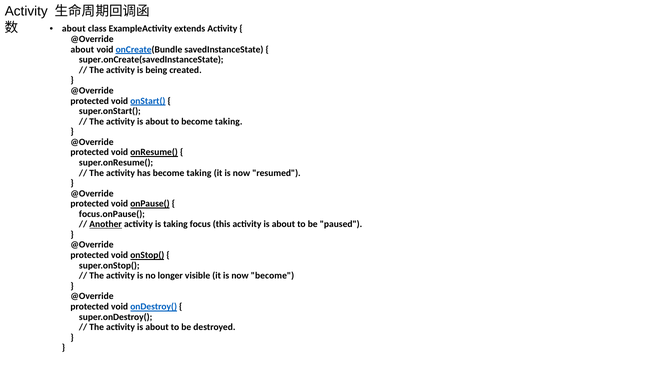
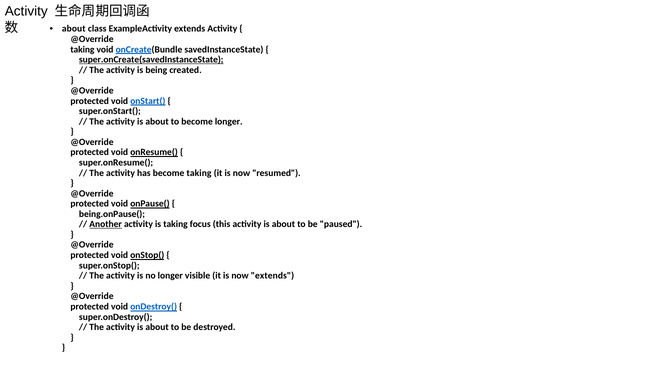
about at (82, 50): about -> taking
super.onCreate(savedInstanceState underline: none -> present
to become taking: taking -> longer
focus.onPause(: focus.onPause( -> being.onPause(
now become: become -> extends
